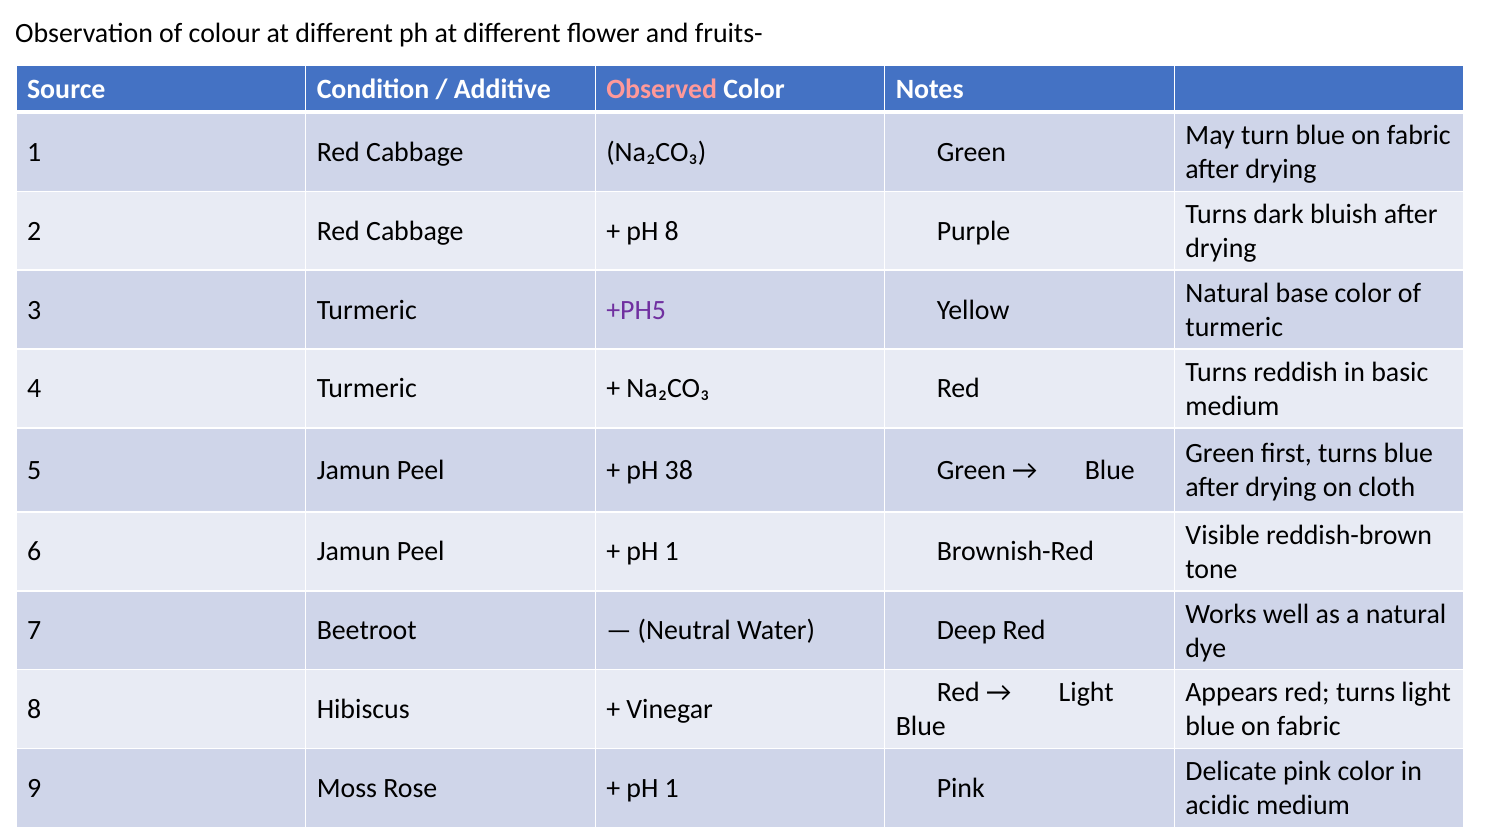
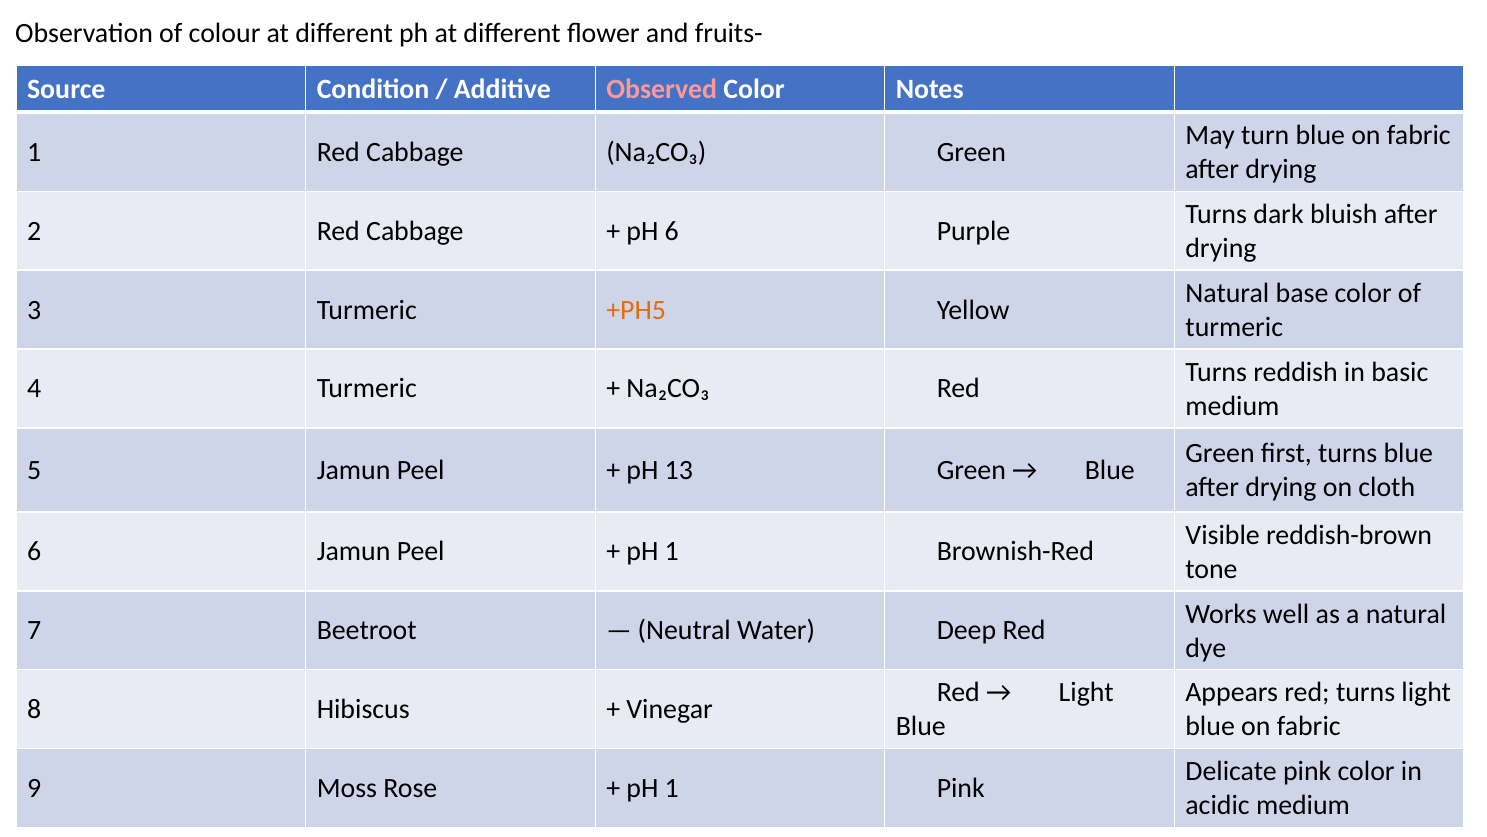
pH 8: 8 -> 6
+PH5 colour: purple -> orange
38: 38 -> 13
